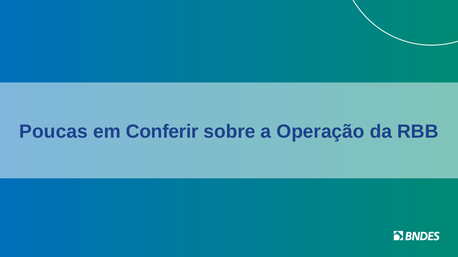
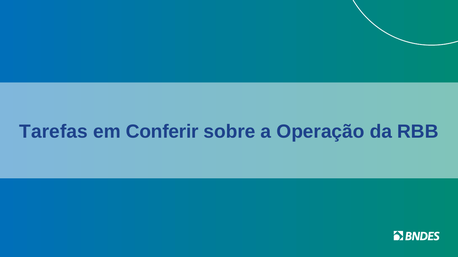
Poucas: Poucas -> Tarefas
